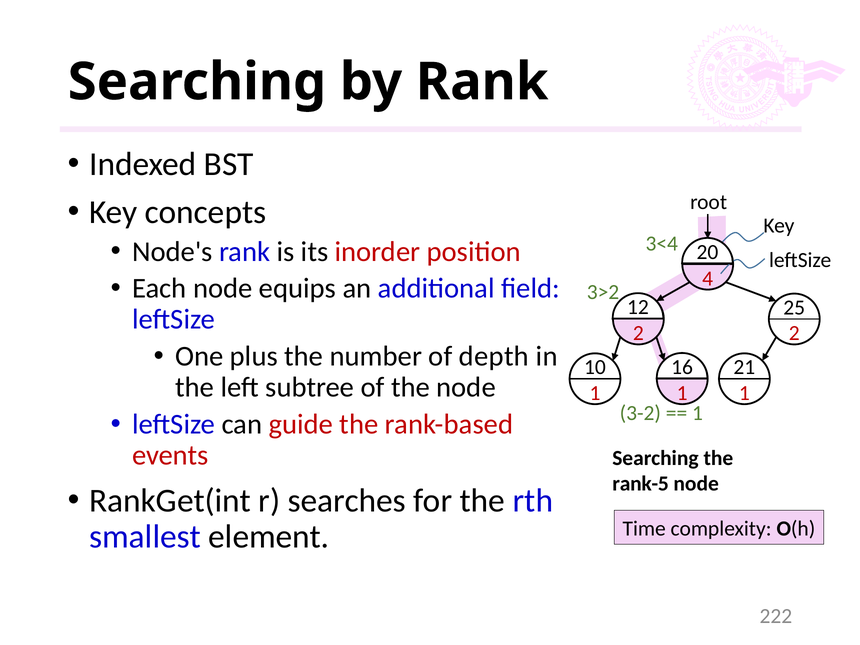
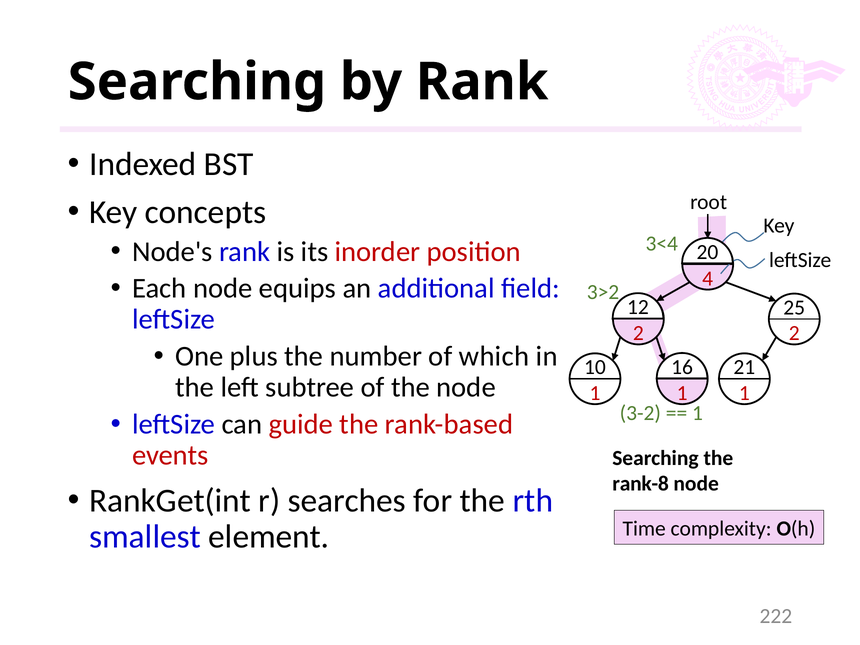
depth: depth -> which
rank-5: rank-5 -> rank-8
